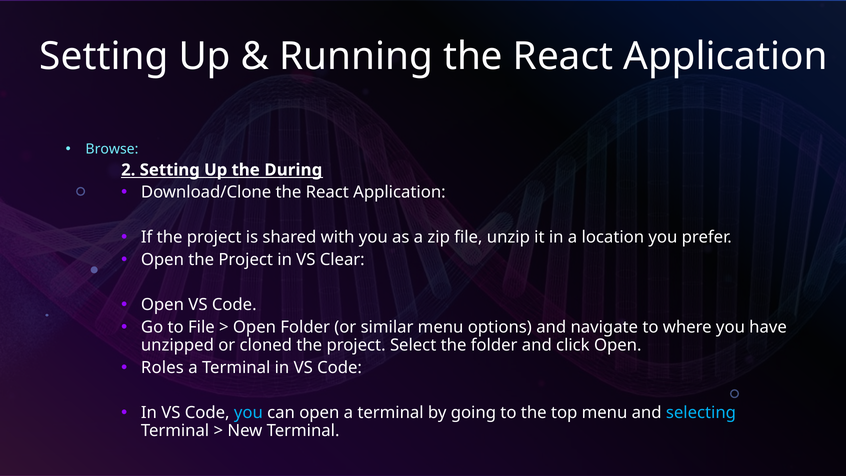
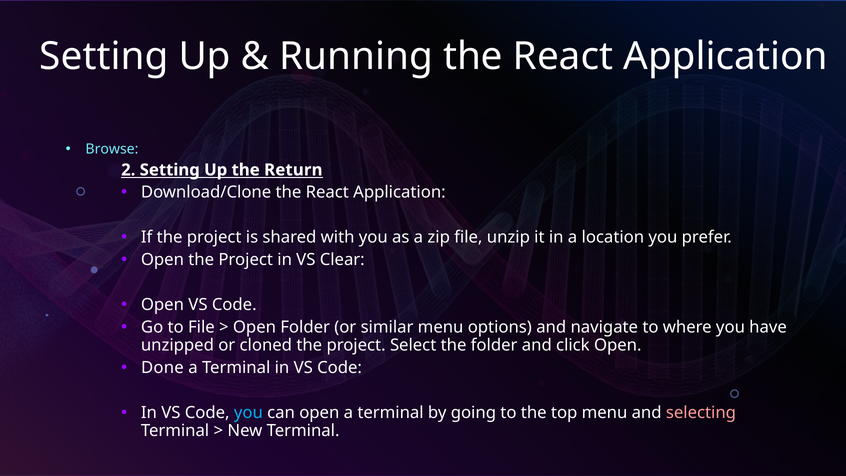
During: During -> Return
Roles: Roles -> Done
selecting colour: light blue -> pink
